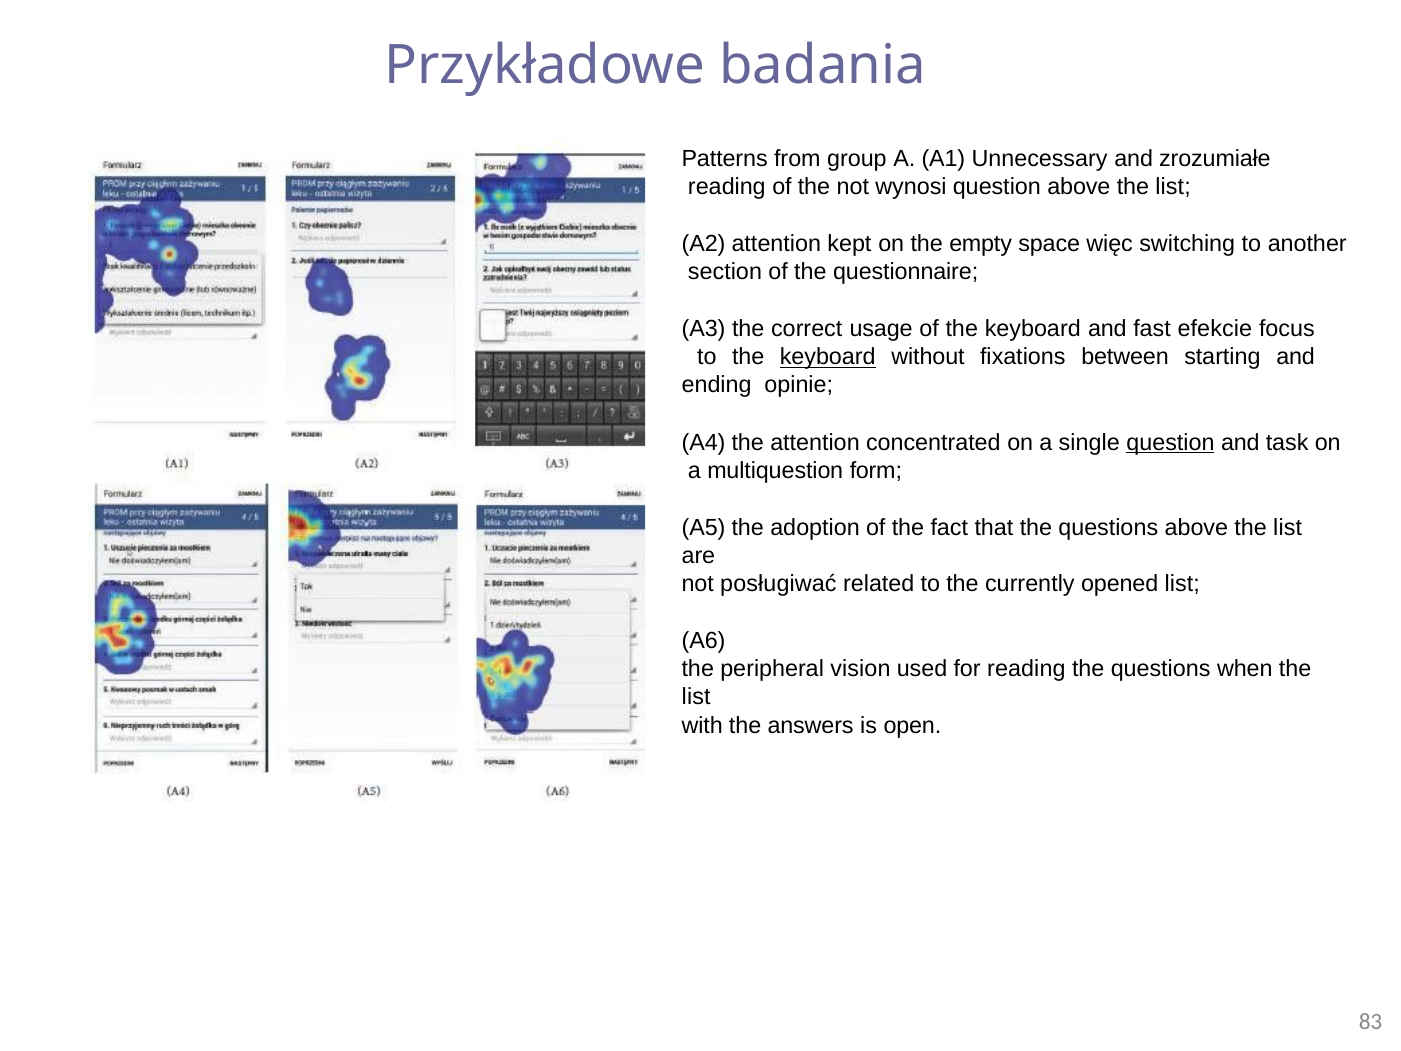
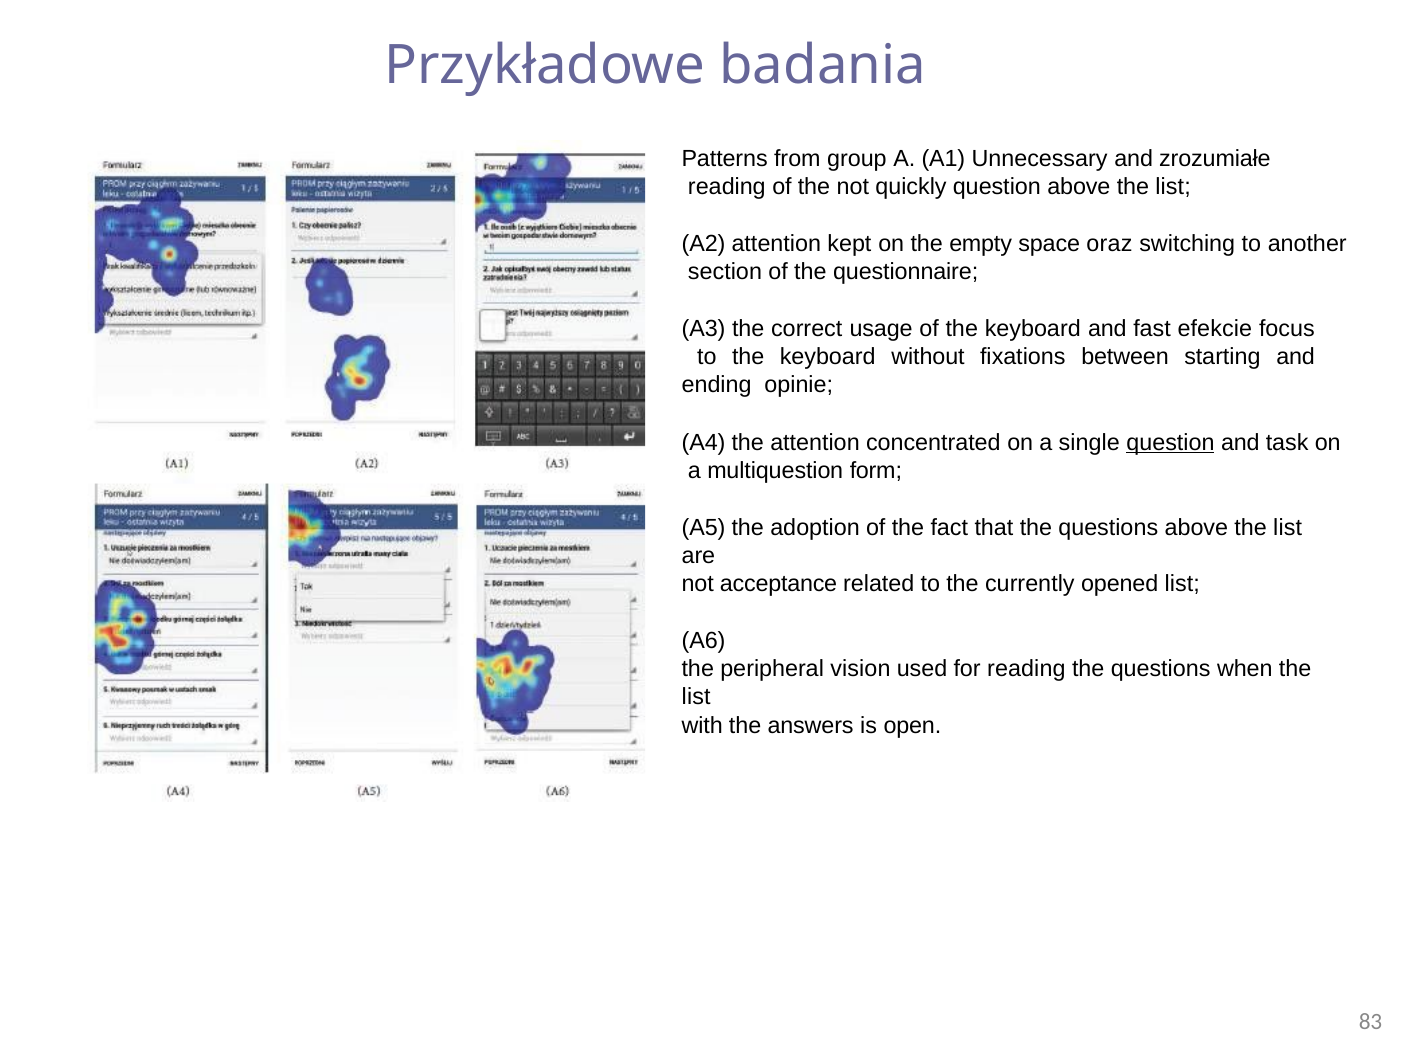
wynosi: wynosi -> quickly
więc: więc -> oraz
keyboard at (828, 357) underline: present -> none
posługiwać: posługiwać -> acceptance
